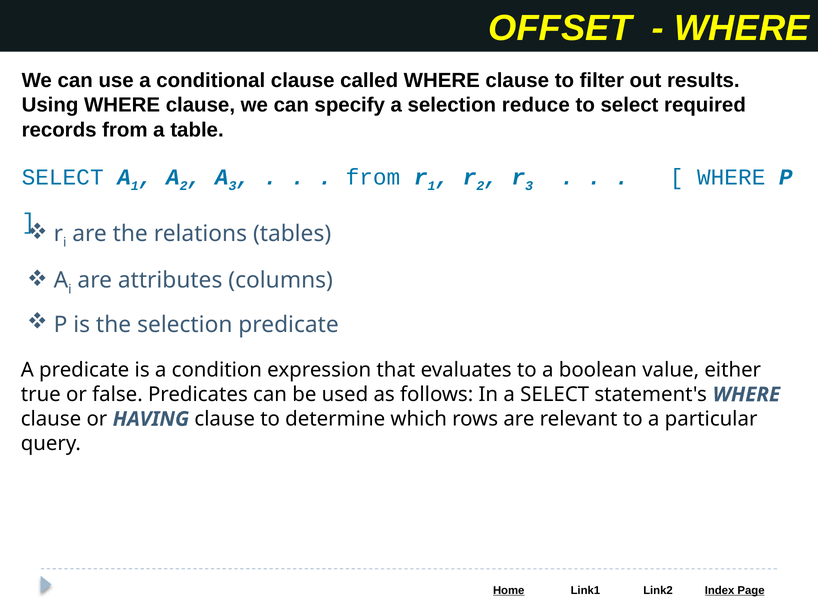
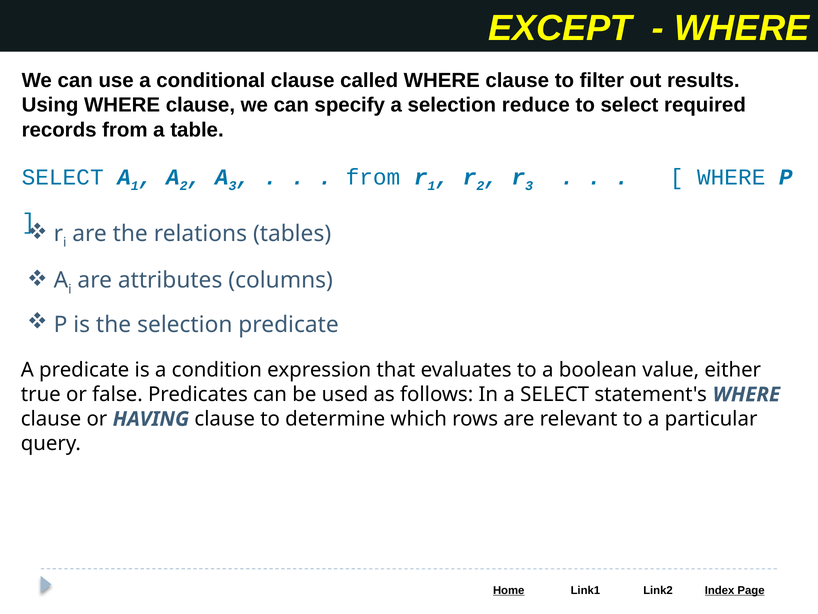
OFFSET: OFFSET -> EXCEPT
